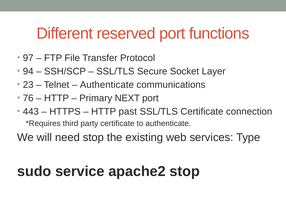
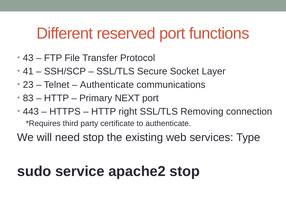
97: 97 -> 43
94: 94 -> 41
76: 76 -> 83
past: past -> right
SSL/TLS Certificate: Certificate -> Removing
